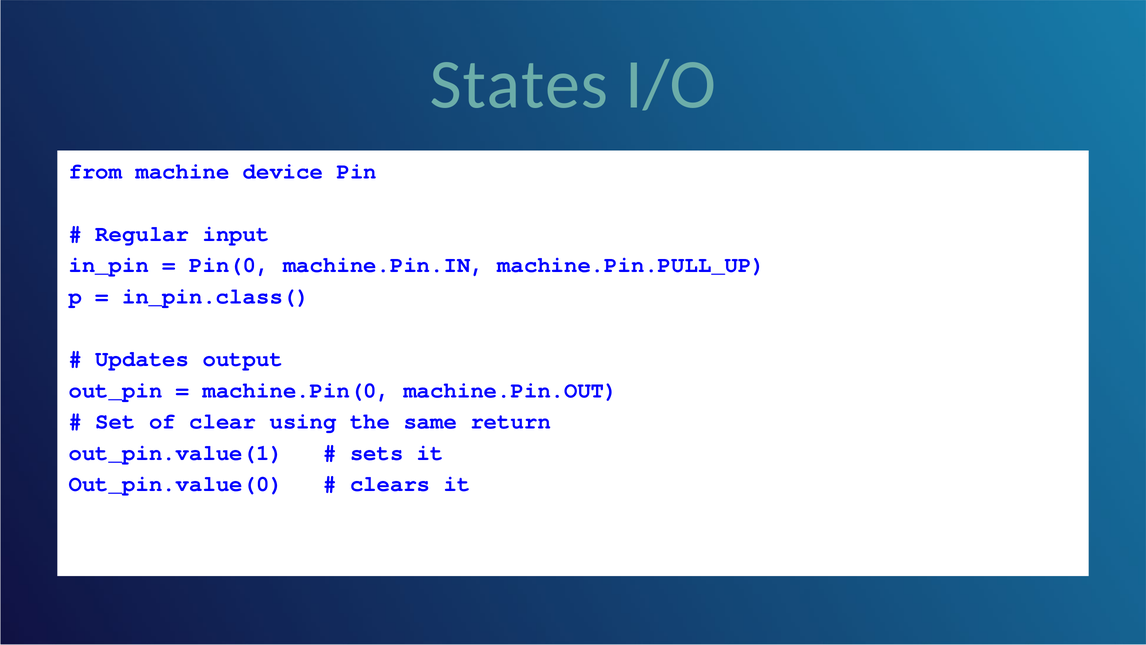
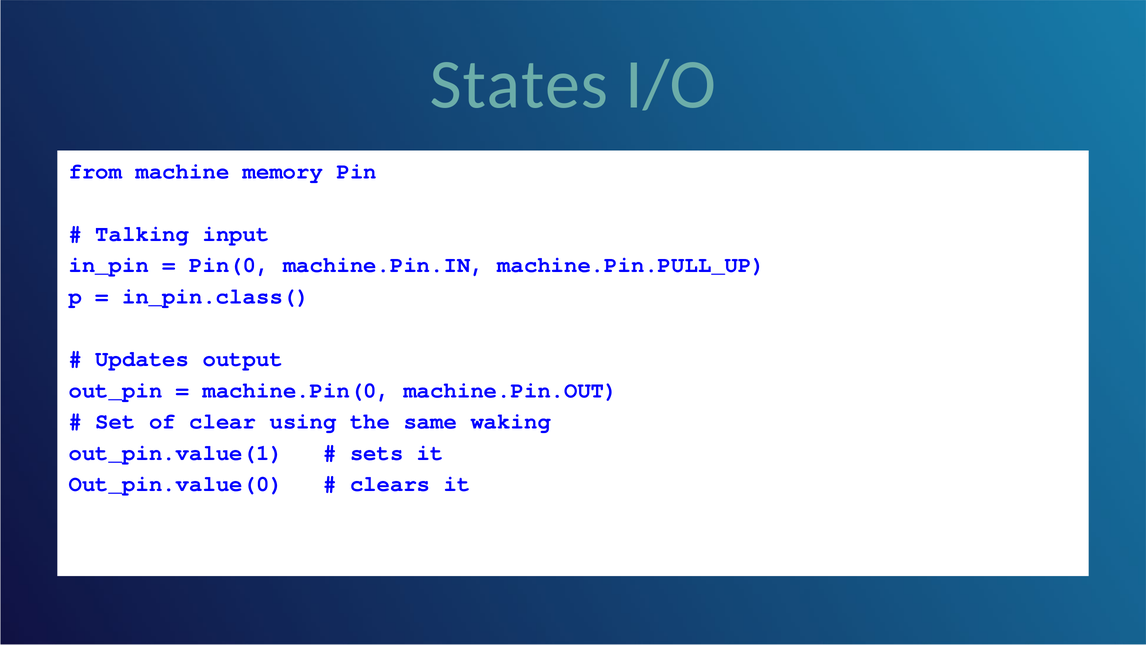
device: device -> memory
Regular: Regular -> Talking
return: return -> waking
